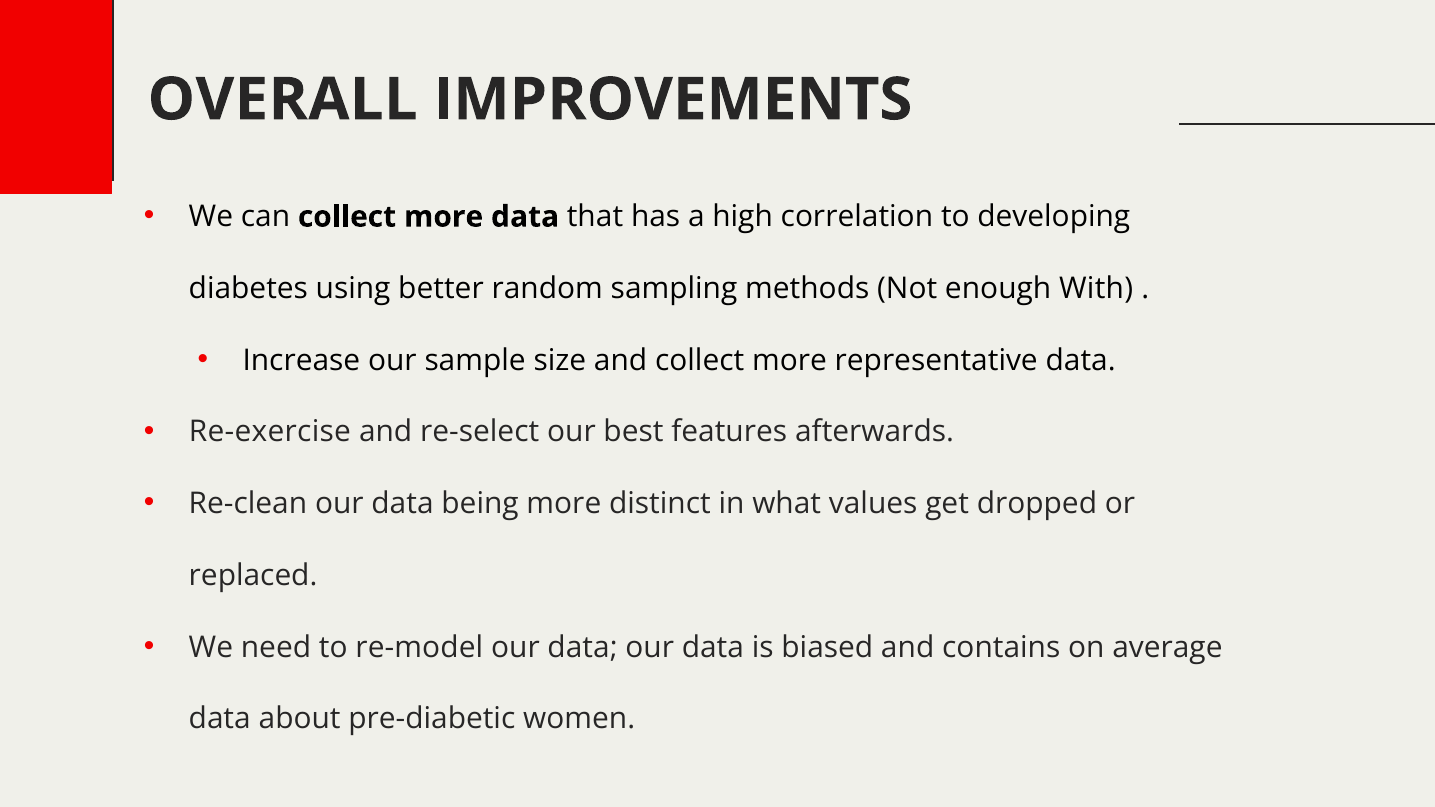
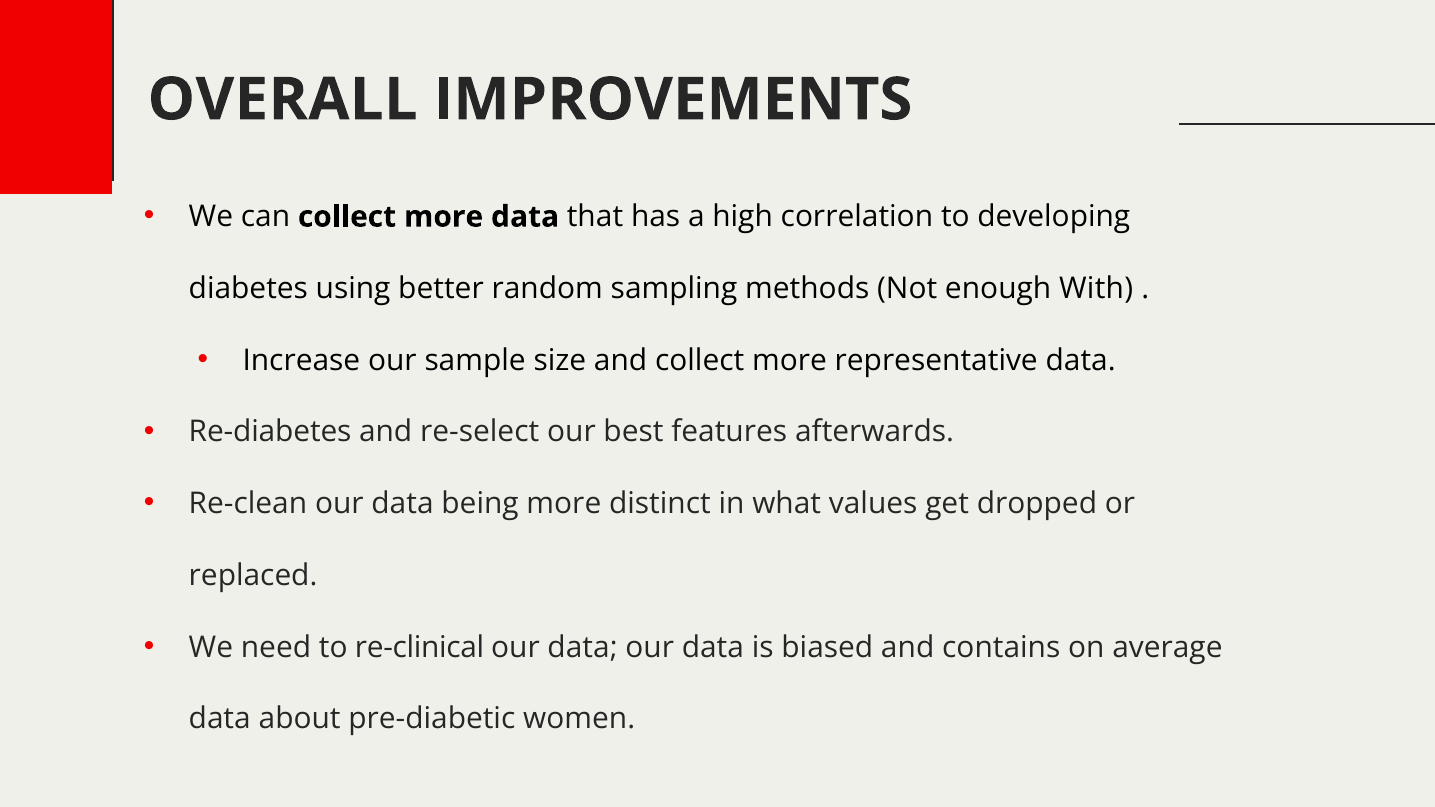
Re-exercise: Re-exercise -> Re-diabetes
re-model: re-model -> re-clinical
